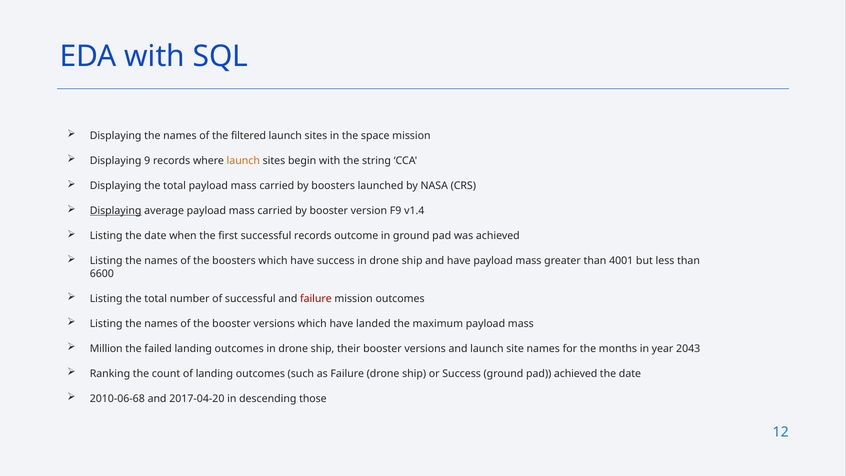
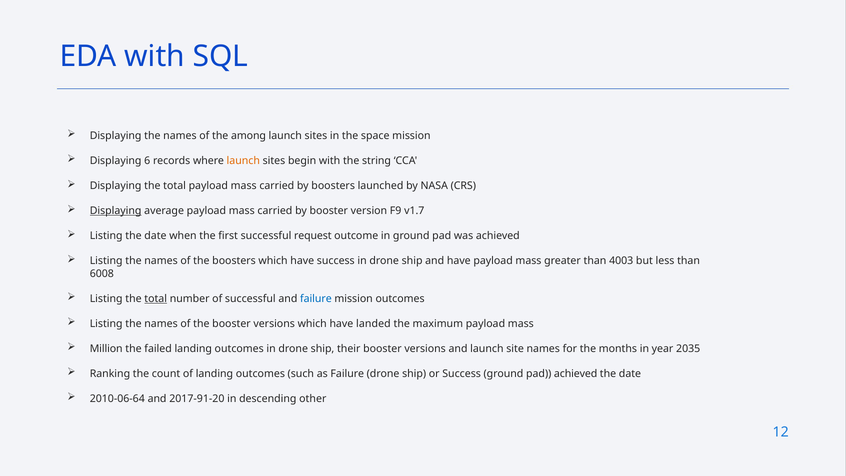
filtered: filtered -> among
9: 9 -> 6
v1.4: v1.4 -> v1.7
successful records: records -> request
4001: 4001 -> 4003
6600: 6600 -> 6008
total at (156, 298) underline: none -> present
failure at (316, 298) colour: red -> blue
2043: 2043 -> 2035
2010-06-68: 2010-06-68 -> 2010-06-64
2017-04-20: 2017-04-20 -> 2017-91-20
those: those -> other
